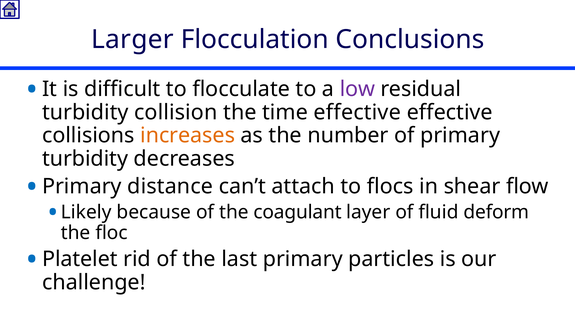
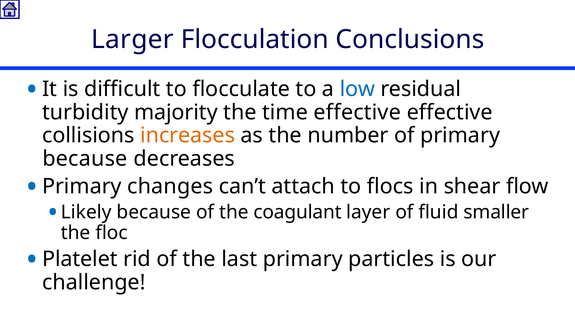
low colour: purple -> blue
collision: collision -> majority
turbidity at (85, 159): turbidity -> because
distance: distance -> changes
deform: deform -> smaller
